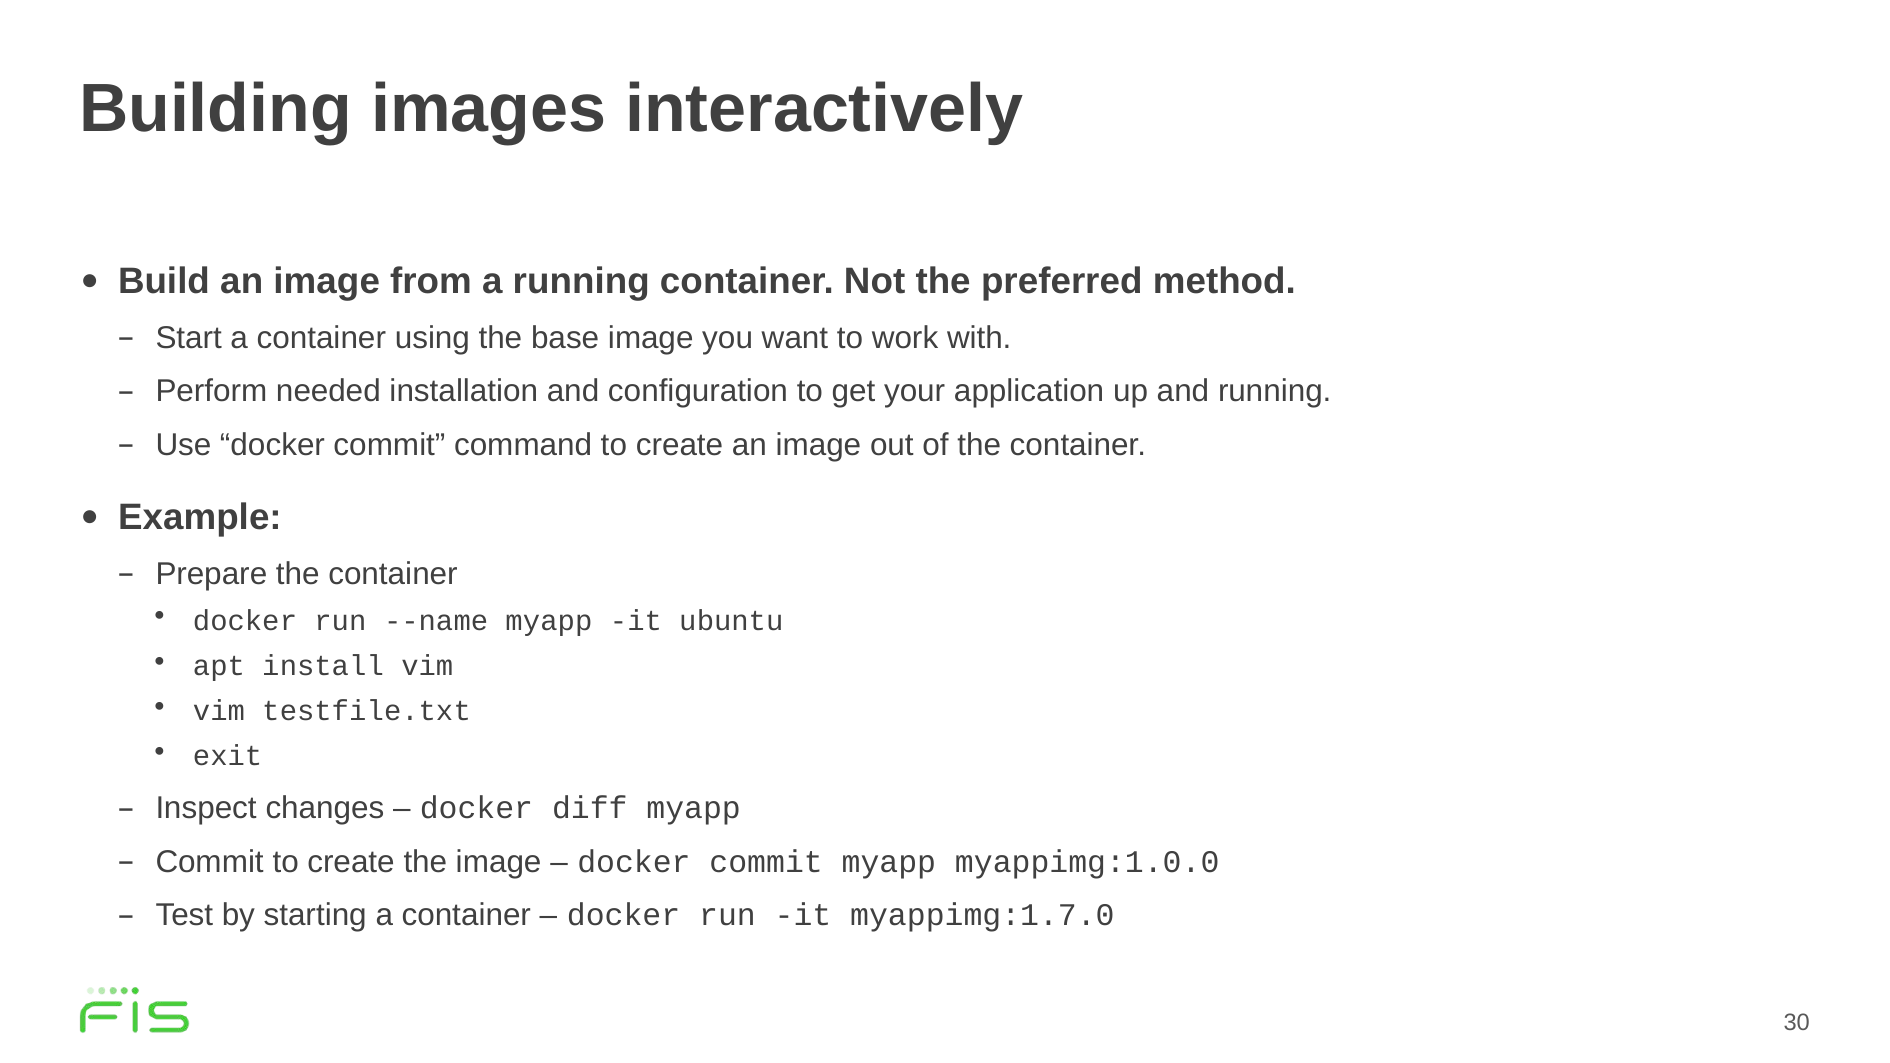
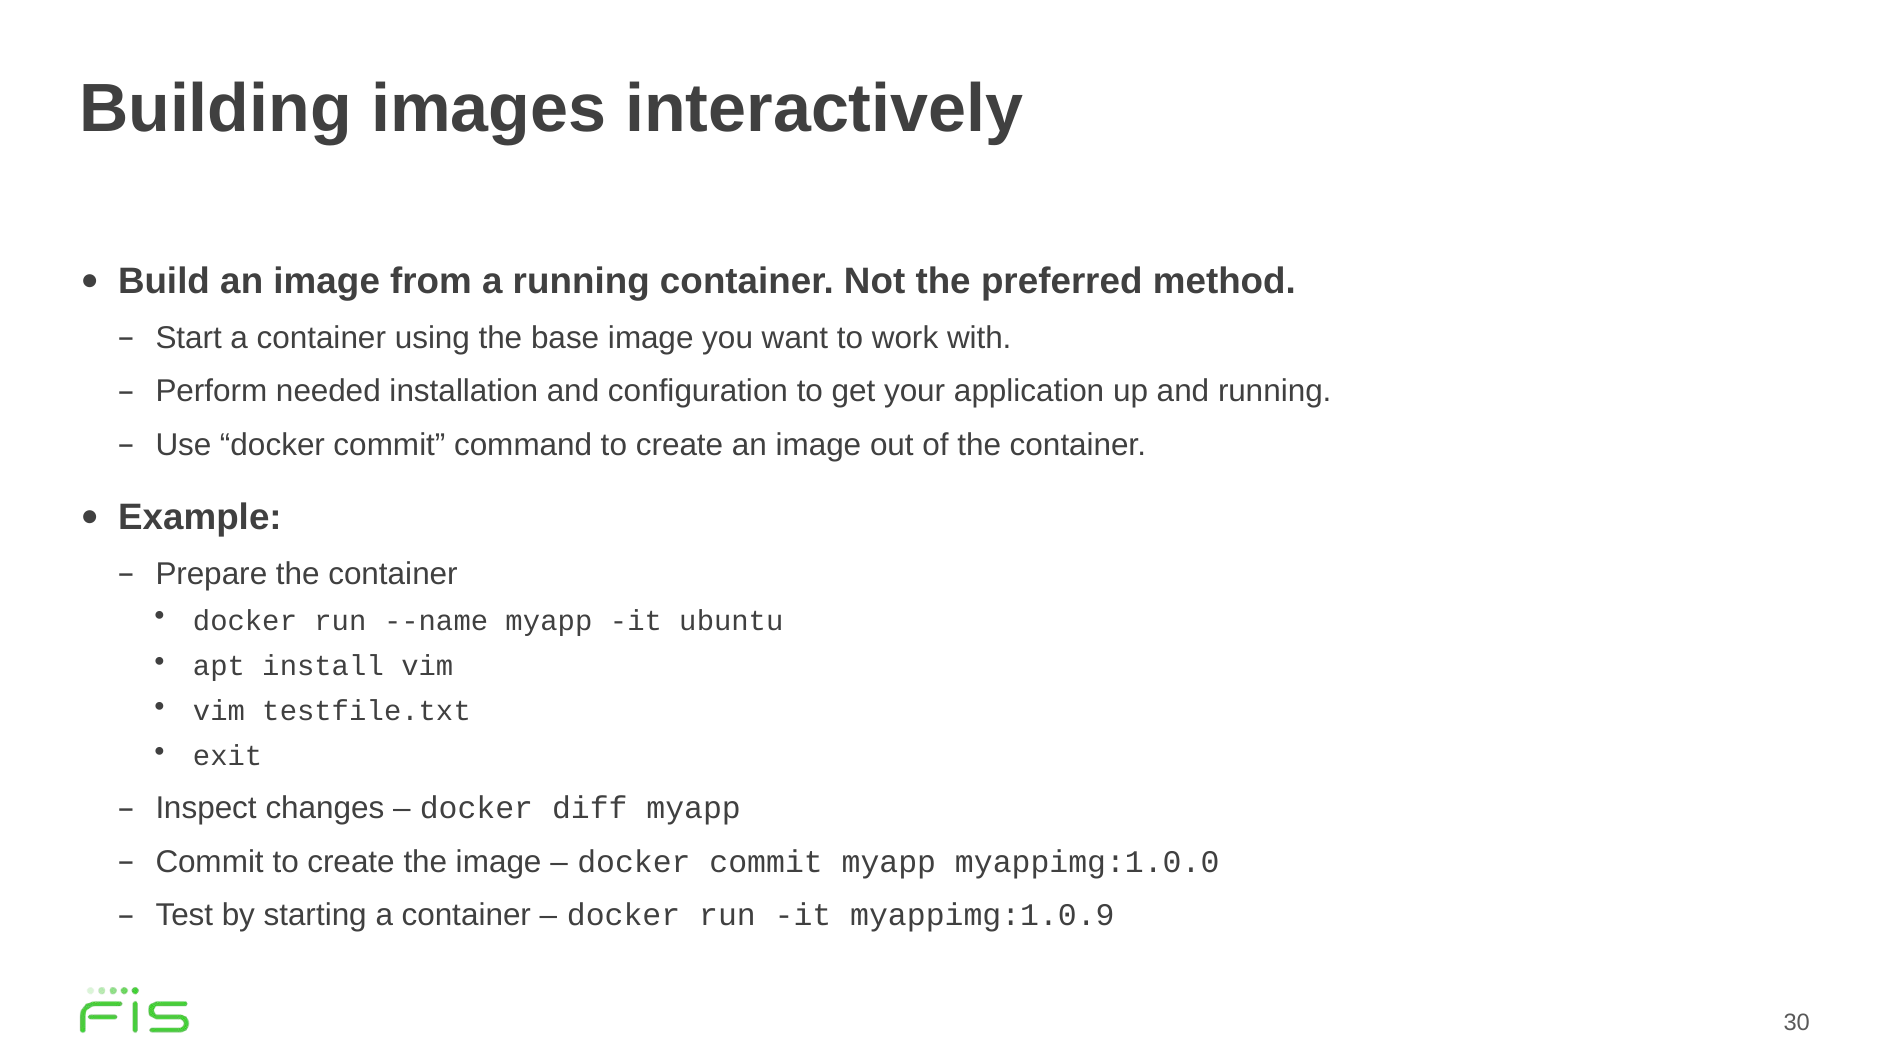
myappimg:1.7.0: myappimg:1.7.0 -> myappimg:1.0.9
